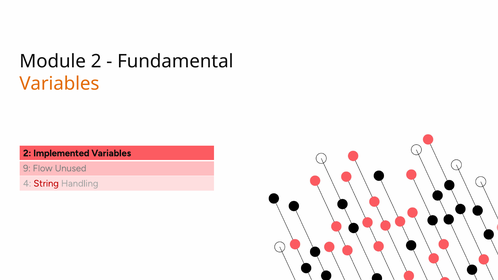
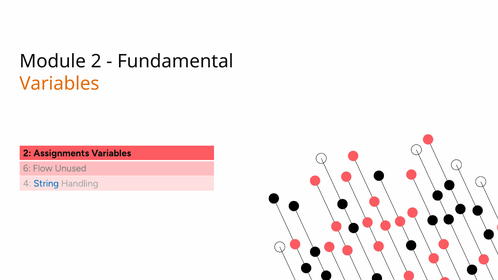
Implemented: Implemented -> Assignments
9: 9 -> 6
String colour: red -> blue
